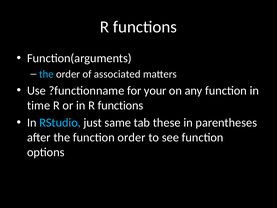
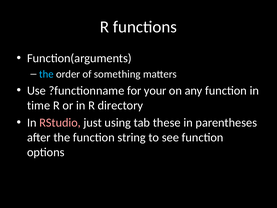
associated: associated -> something
in R functions: functions -> directory
RStudio colour: light blue -> pink
same: same -> using
function order: order -> string
